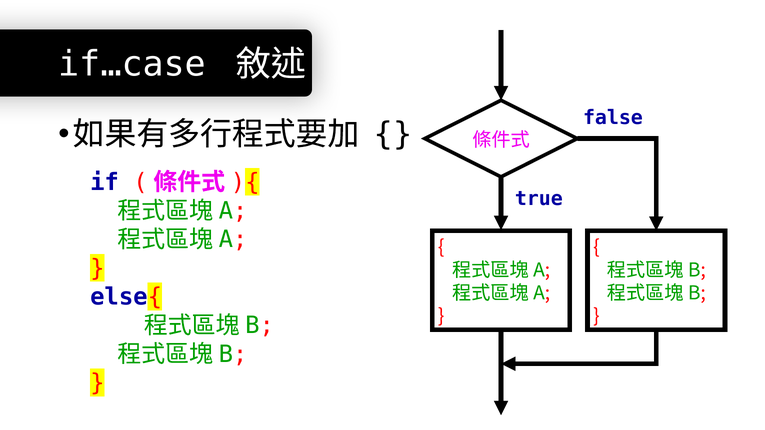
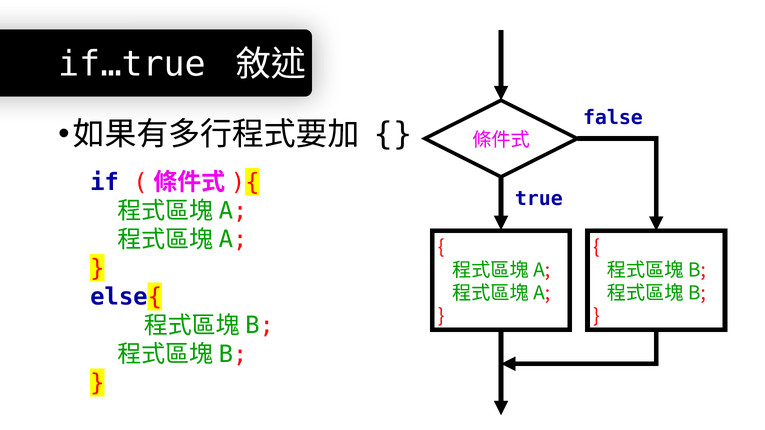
if…case: if…case -> if…true
